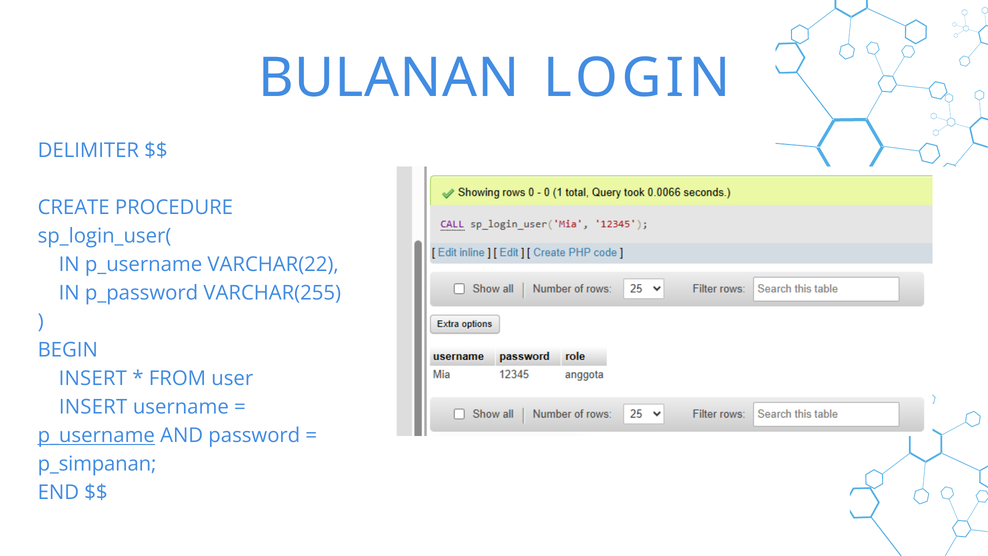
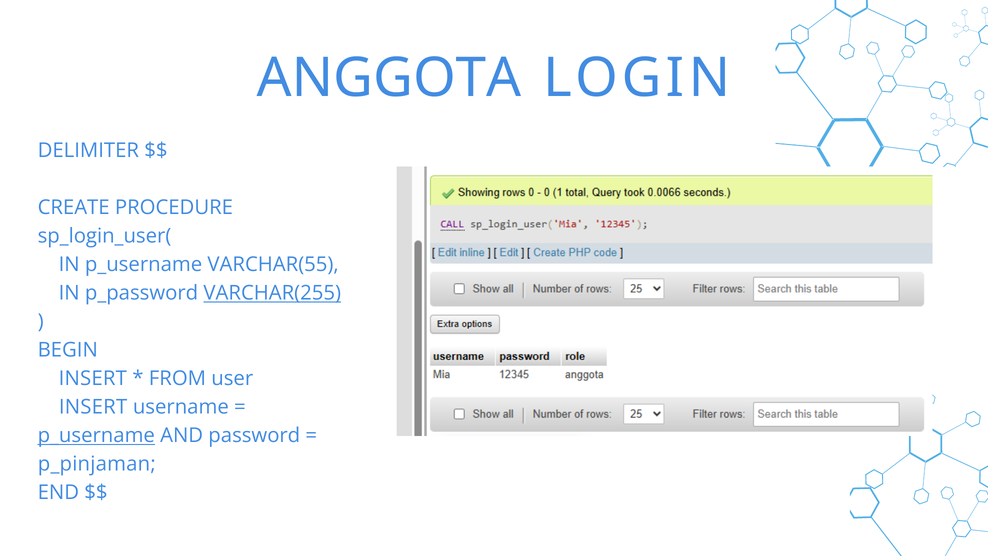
BULANAN: BULANAN -> ANGGOTA
VARCHAR(22: VARCHAR(22 -> VARCHAR(55
VARCHAR(255 underline: none -> present
p_simpanan: p_simpanan -> p_pinjaman
